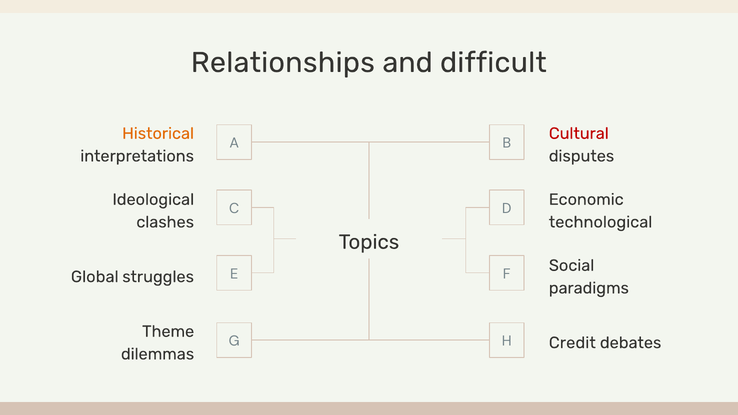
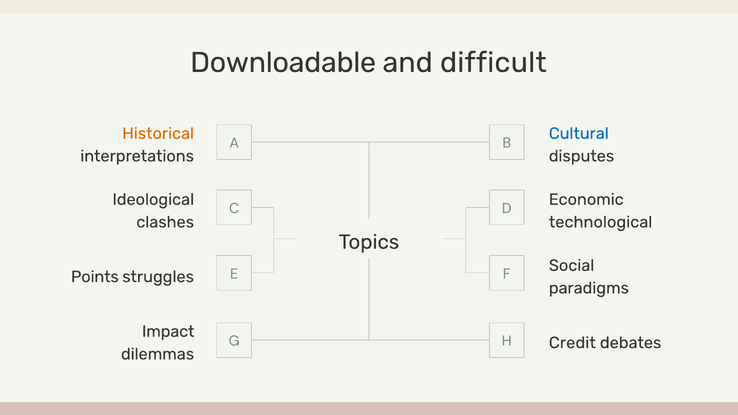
Relationships: Relationships -> Downloadable
Cultural colour: red -> blue
Global: Global -> Points
Theme: Theme -> Impact
